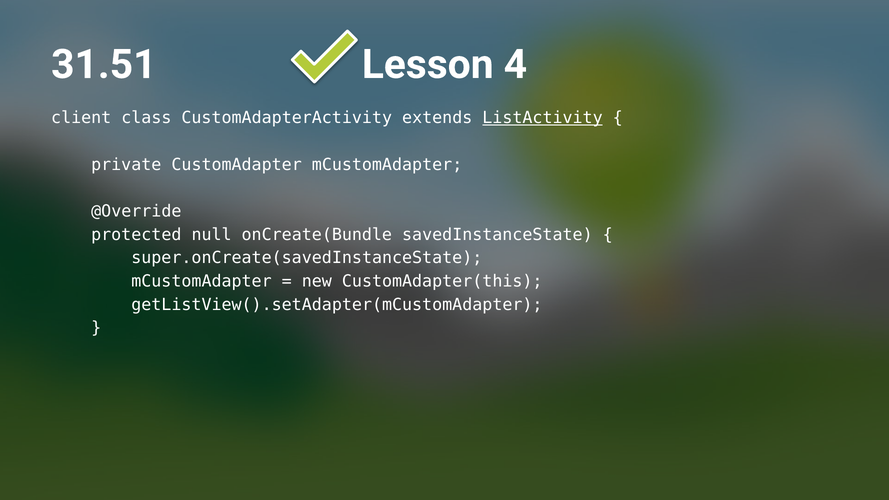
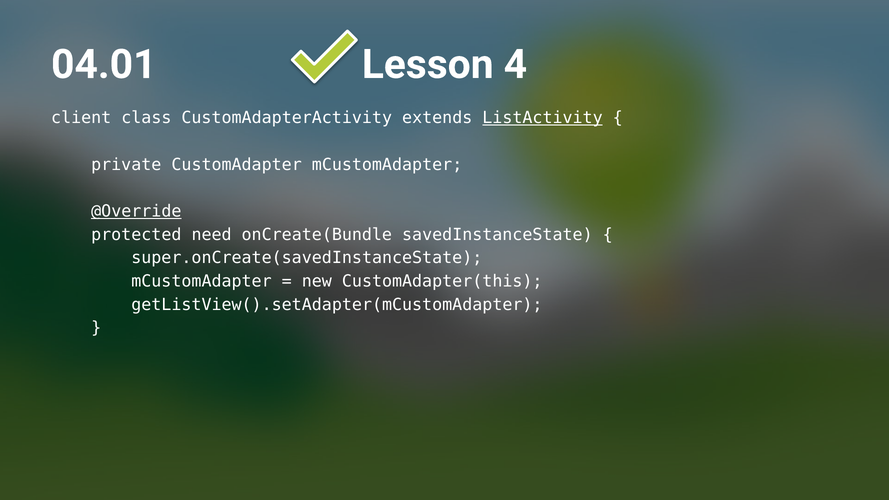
31.51: 31.51 -> 04.01
@Override underline: none -> present
null: null -> need
